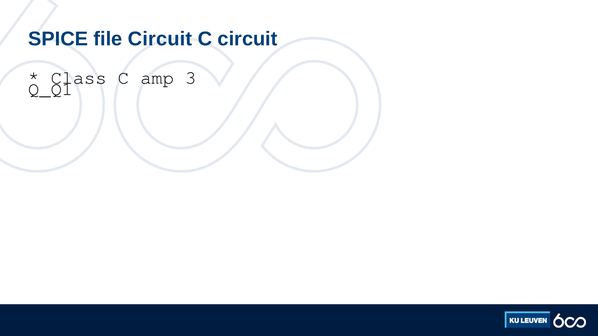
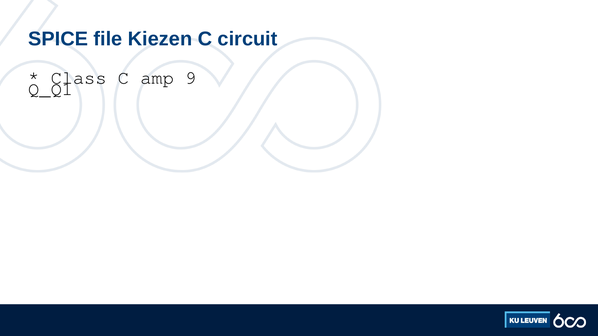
file Circuit: Circuit -> Kiezen
3: 3 -> 9
